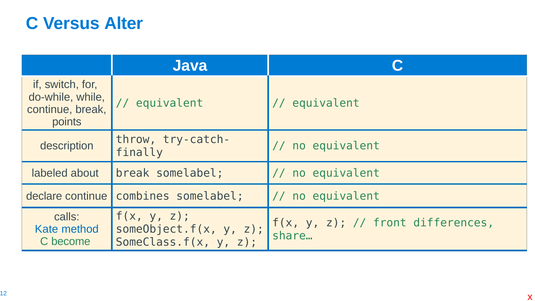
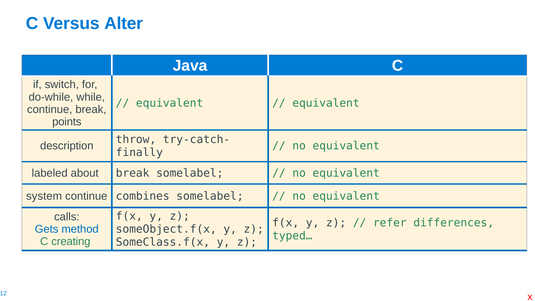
declare: declare -> system
front: front -> refer
Kate: Kate -> Gets
share…: share… -> typed…
become: become -> creating
